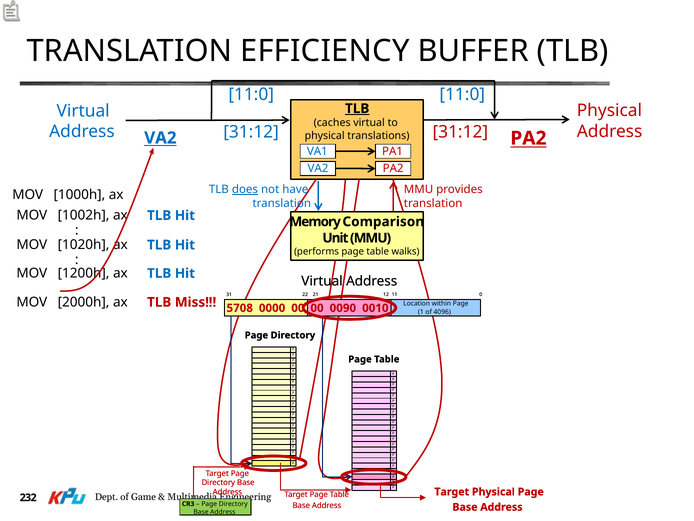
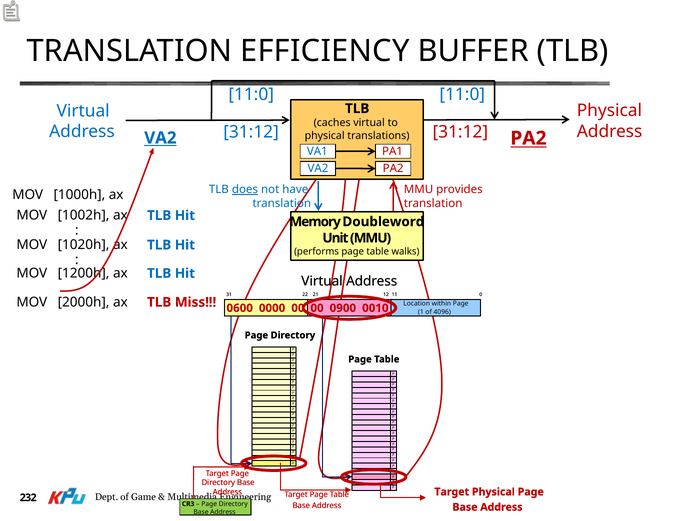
TLB at (357, 108) underline: present -> none
Comparison: Comparison -> Doubleword
5708: 5708 -> 0600
0090: 0090 -> 0900
